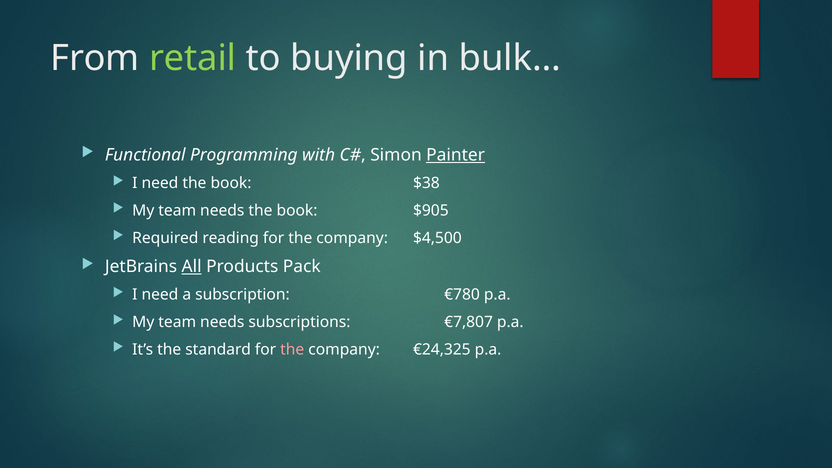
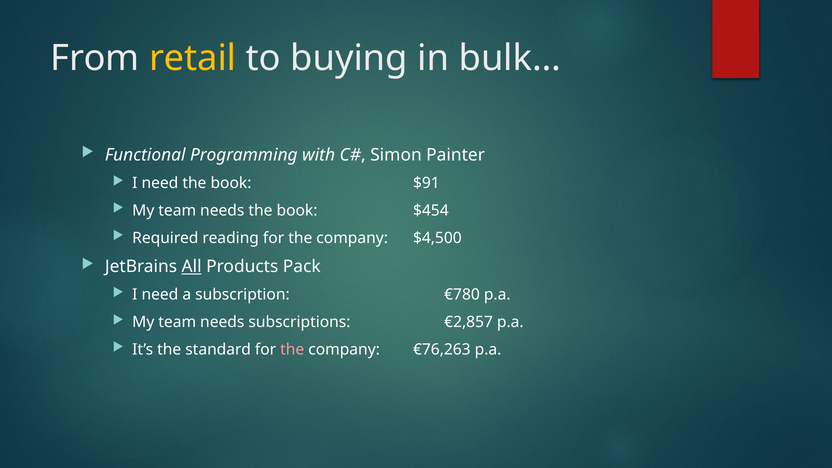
retail colour: light green -> yellow
Painter underline: present -> none
$38: $38 -> $91
$905: $905 -> $454
€7,807: €7,807 -> €2,857
€24,325: €24,325 -> €76,263
